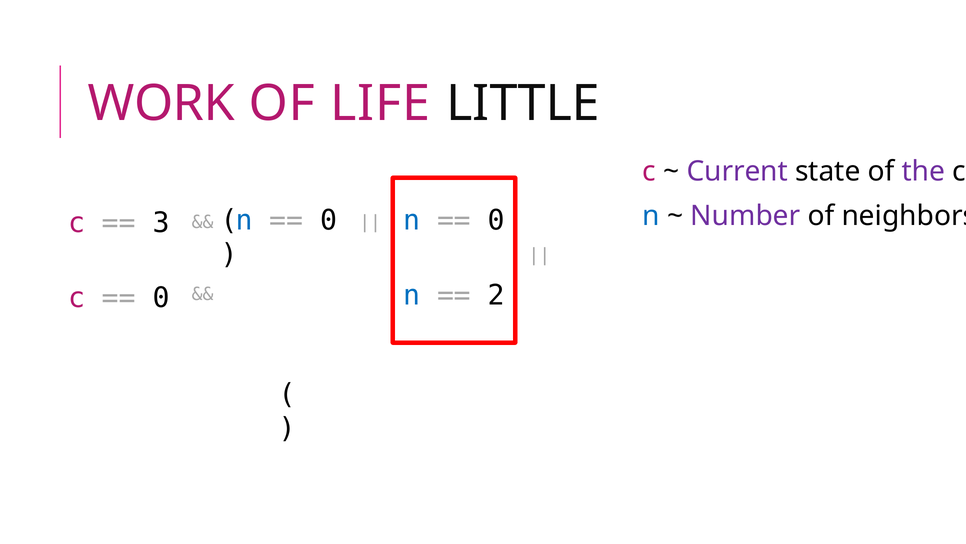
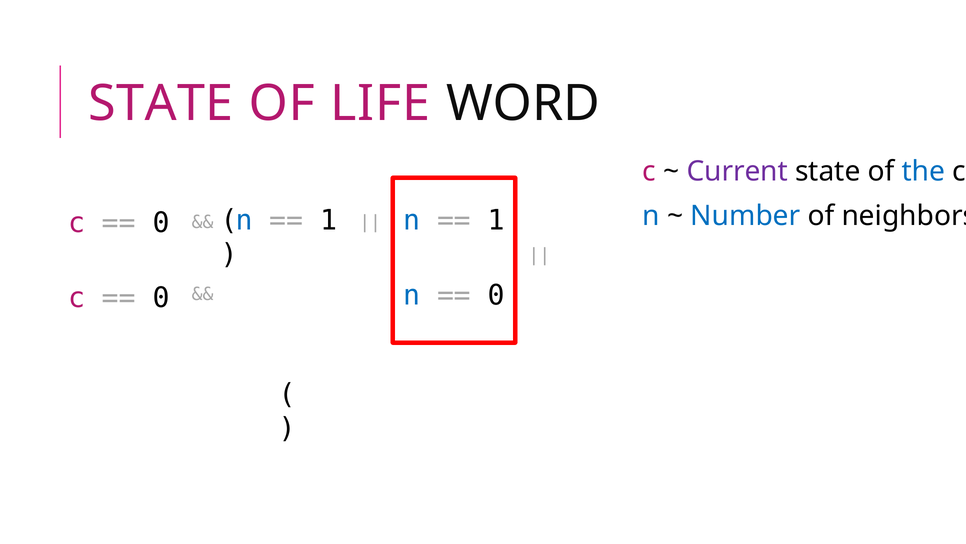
WORK at (161, 104): WORK -> STATE
LITTLE: LITTLE -> WORD
the colour: purple -> blue
0 at (329, 220): 0 -> 1
Number colour: purple -> blue
3 at (161, 223): 3 -> 0
0 at (496, 220): 0 -> 1
2 at (496, 295): 2 -> 0
